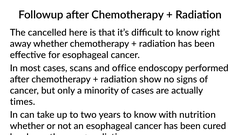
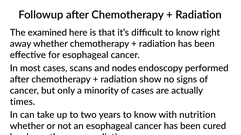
cancelled: cancelled -> examined
office: office -> nodes
